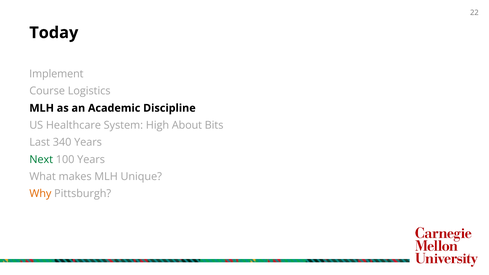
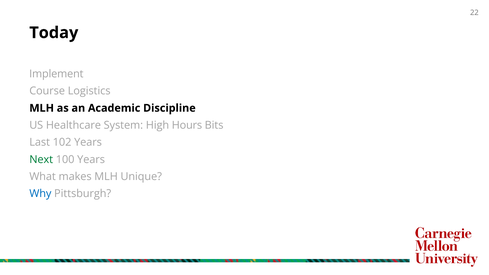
About: About -> Hours
340: 340 -> 102
Why colour: orange -> blue
